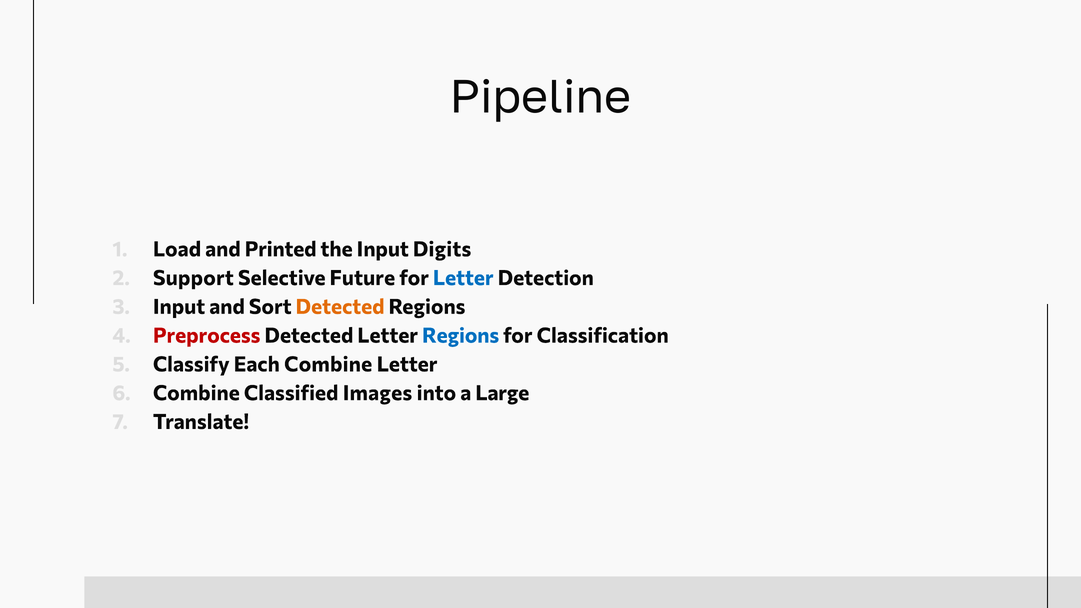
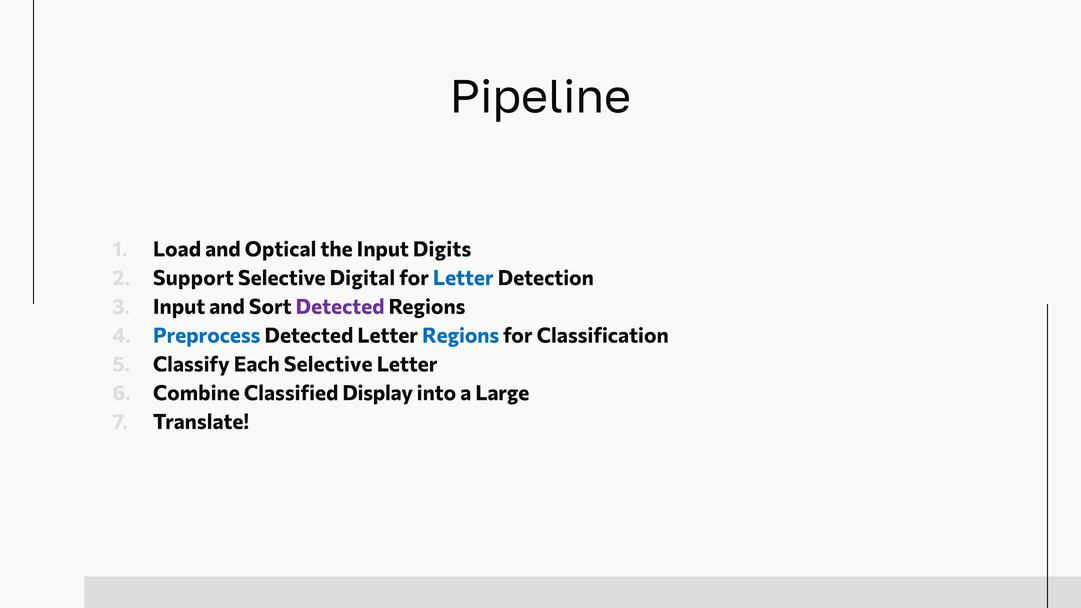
Printed: Printed -> Optical
Future: Future -> Digital
Detected at (340, 307) colour: orange -> purple
Preprocess colour: red -> blue
Each Combine: Combine -> Selective
Images: Images -> Display
